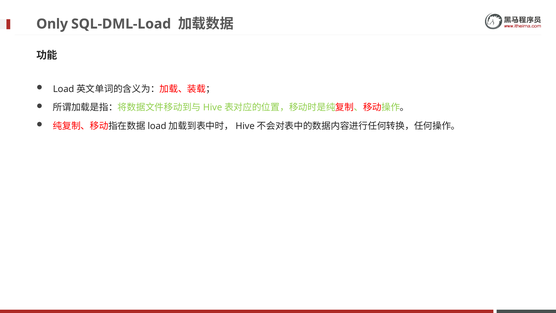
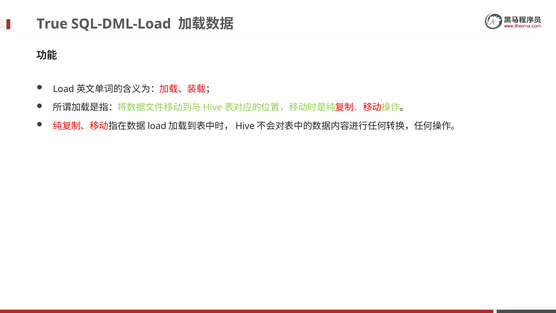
Only: Only -> True
